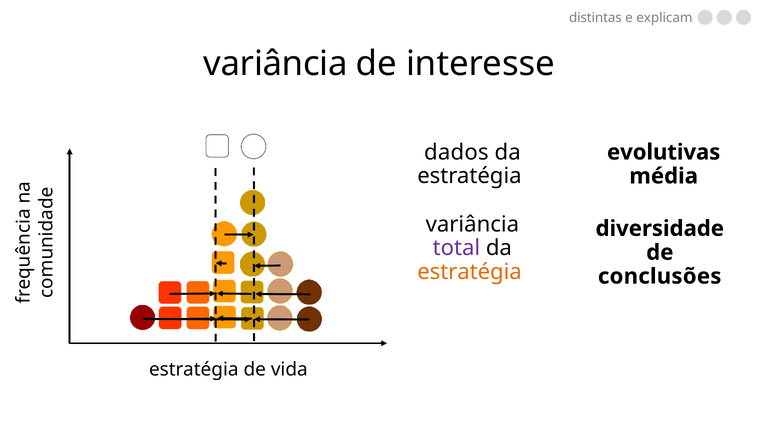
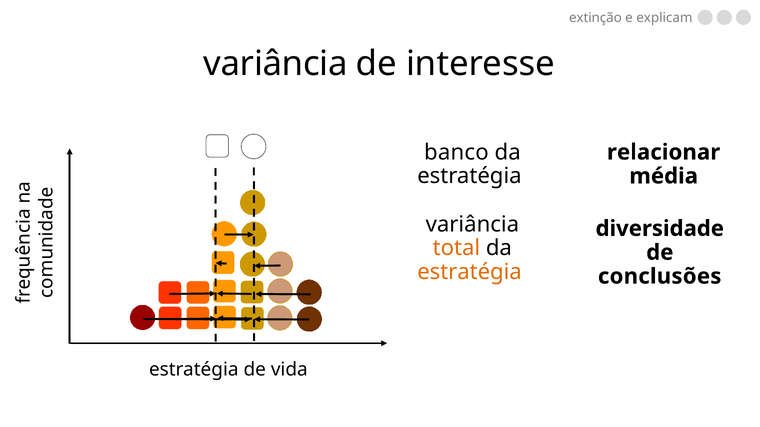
distintas: distintas -> extinção
dados: dados -> banco
evolutivas: evolutivas -> relacionar
total colour: purple -> orange
